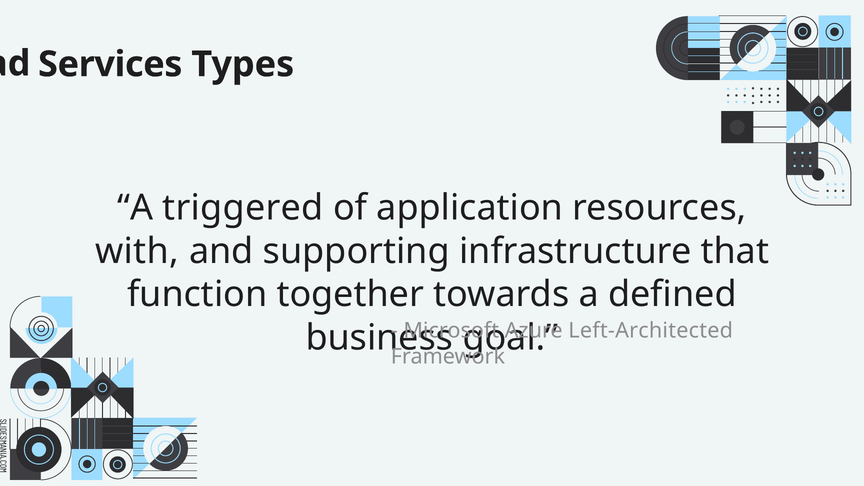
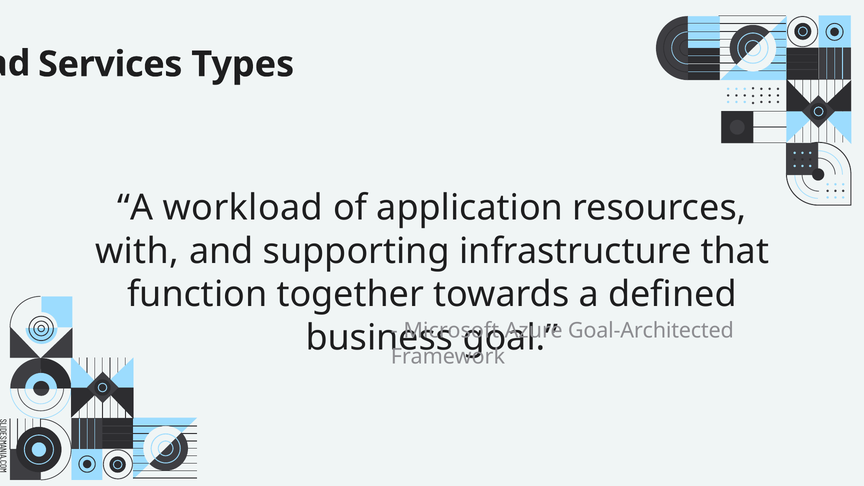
A triggered: triggered -> workload
Left-Architected: Left-Architected -> Goal-Architected
